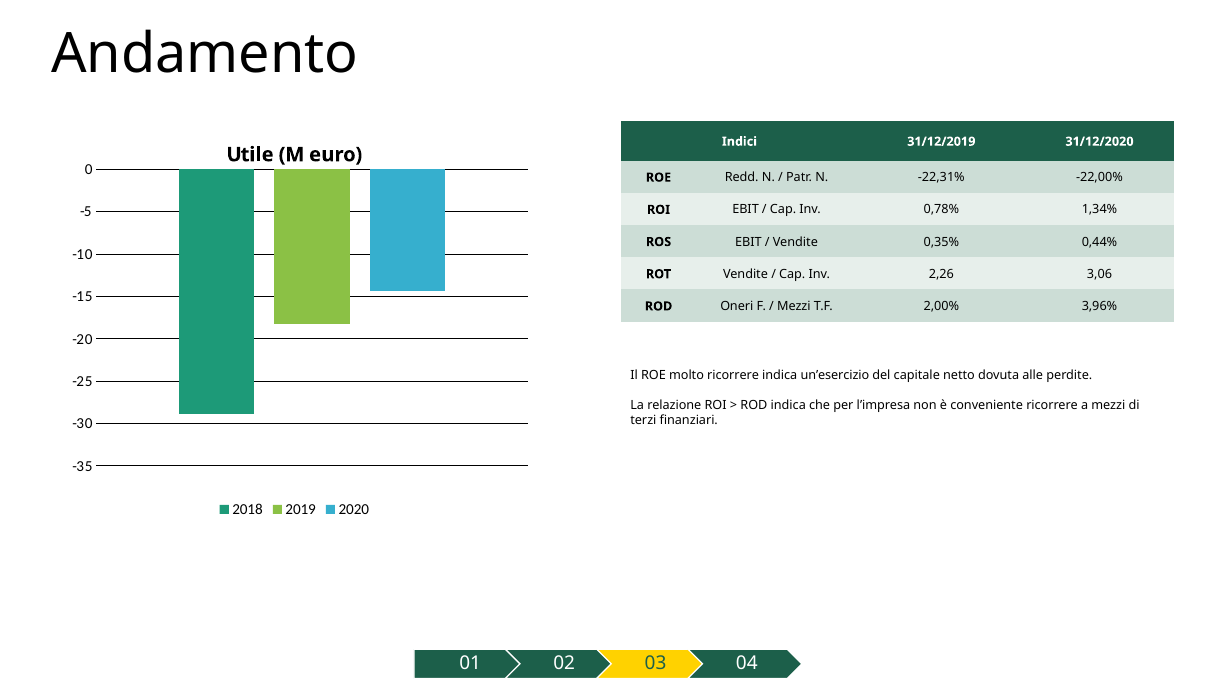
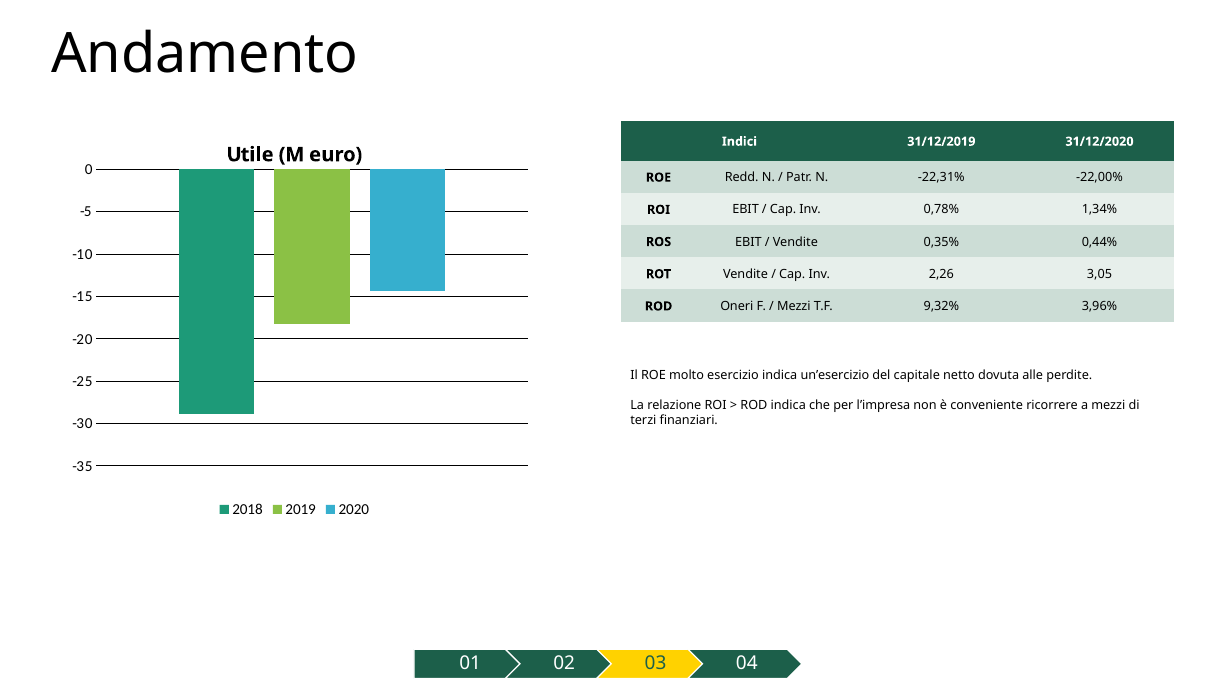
3,06: 3,06 -> 3,05
2,00%: 2,00% -> 9,32%
molto ricorrere: ricorrere -> esercizio
